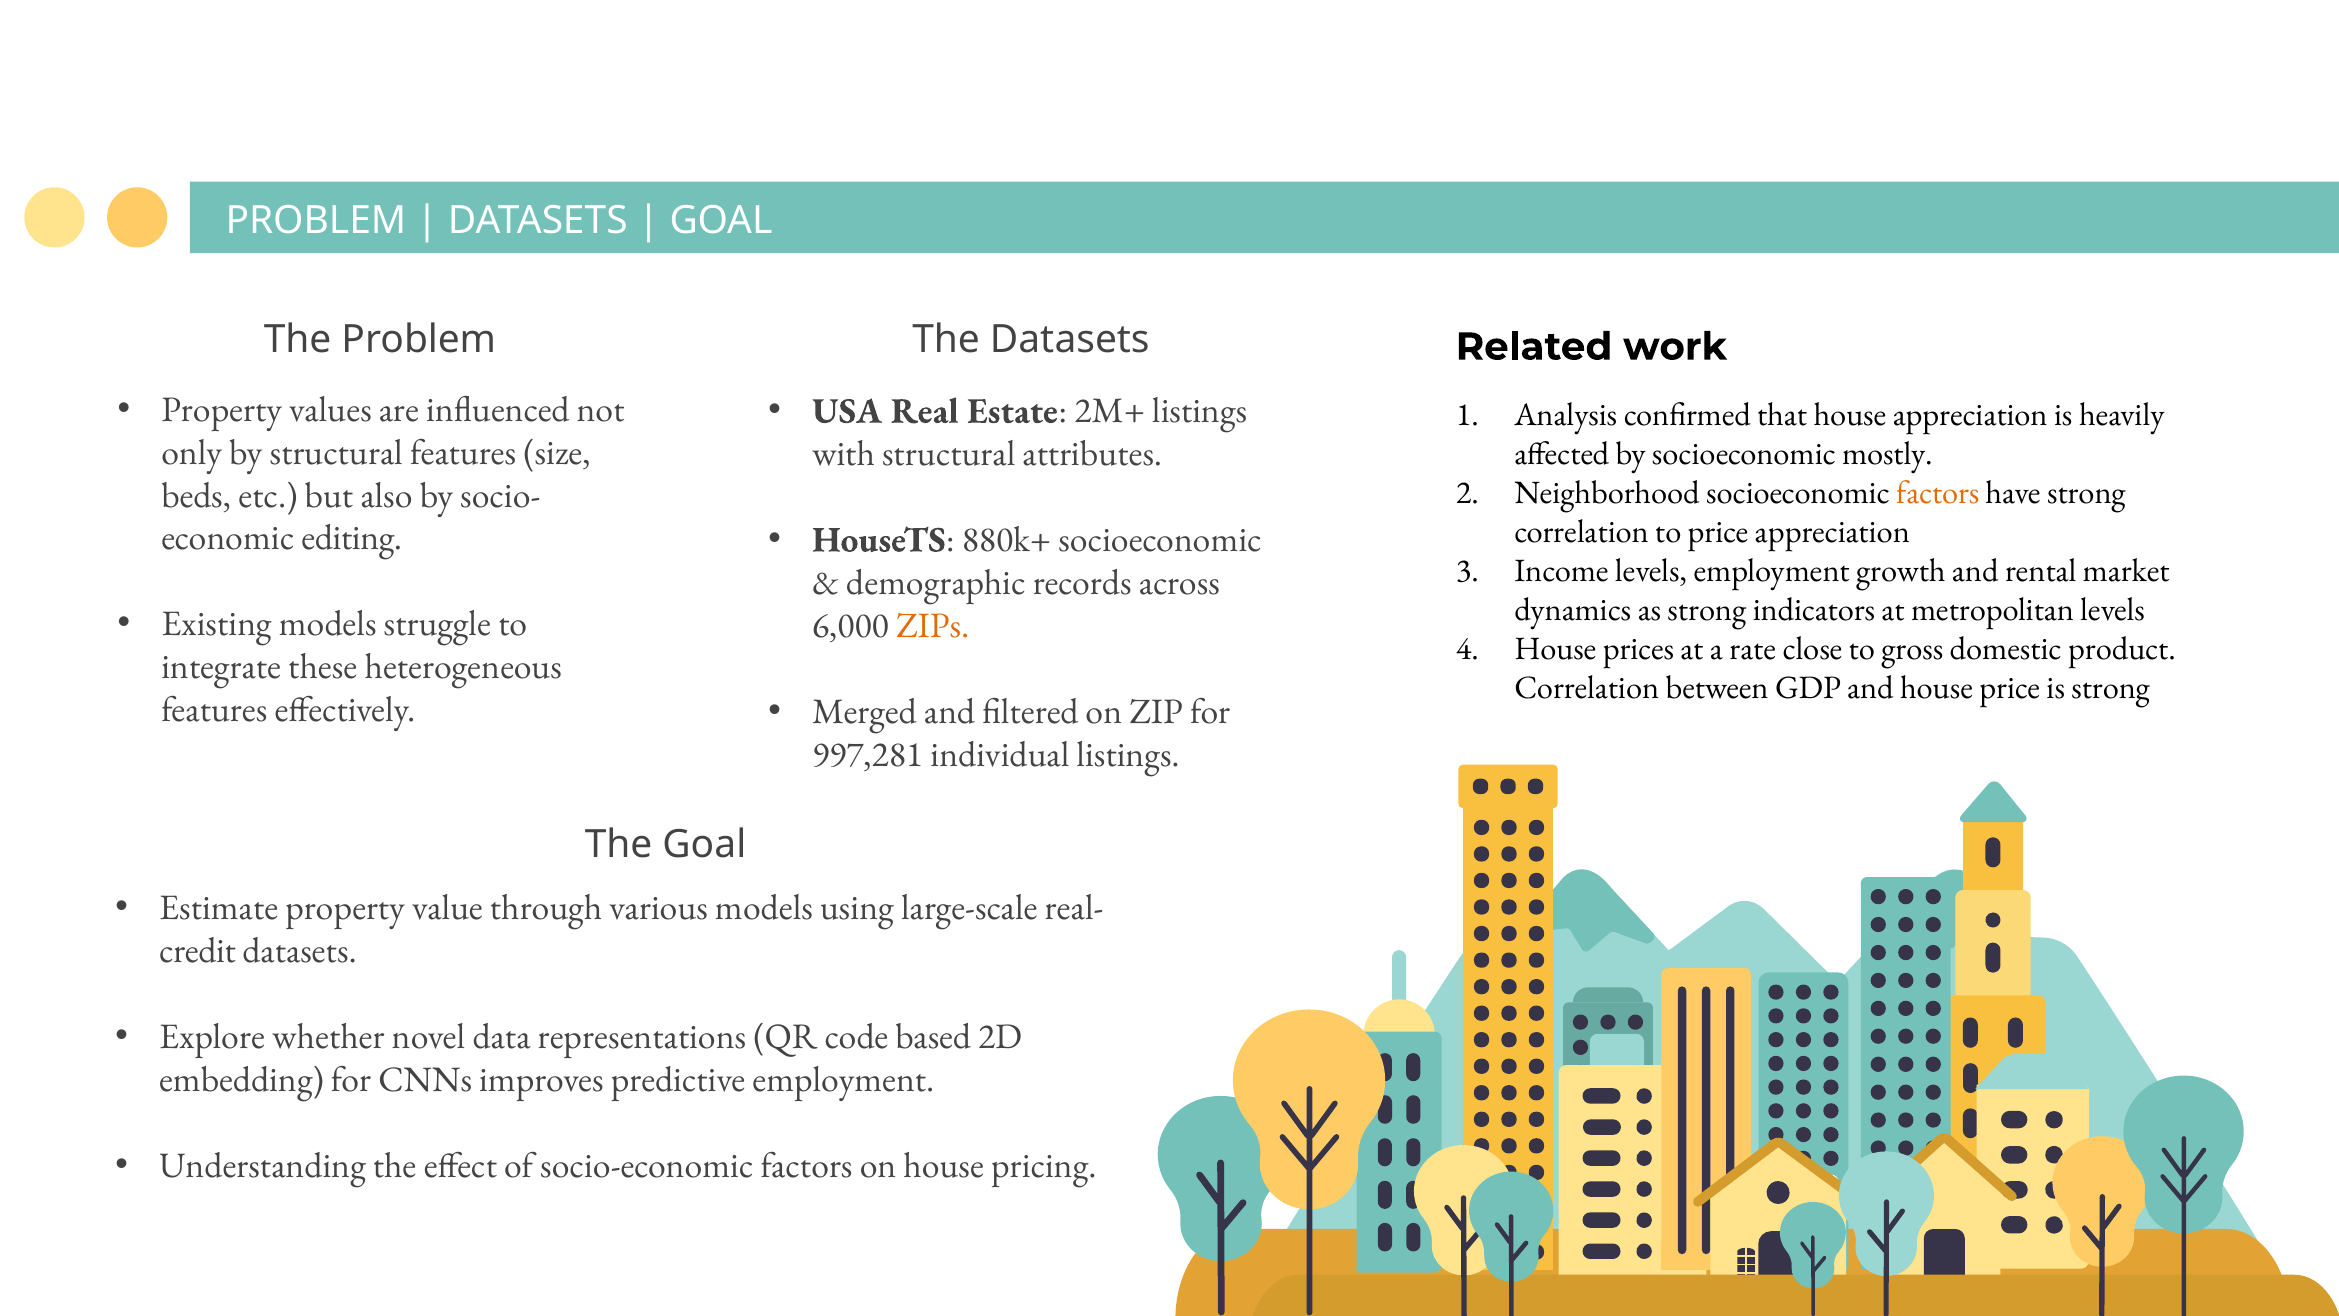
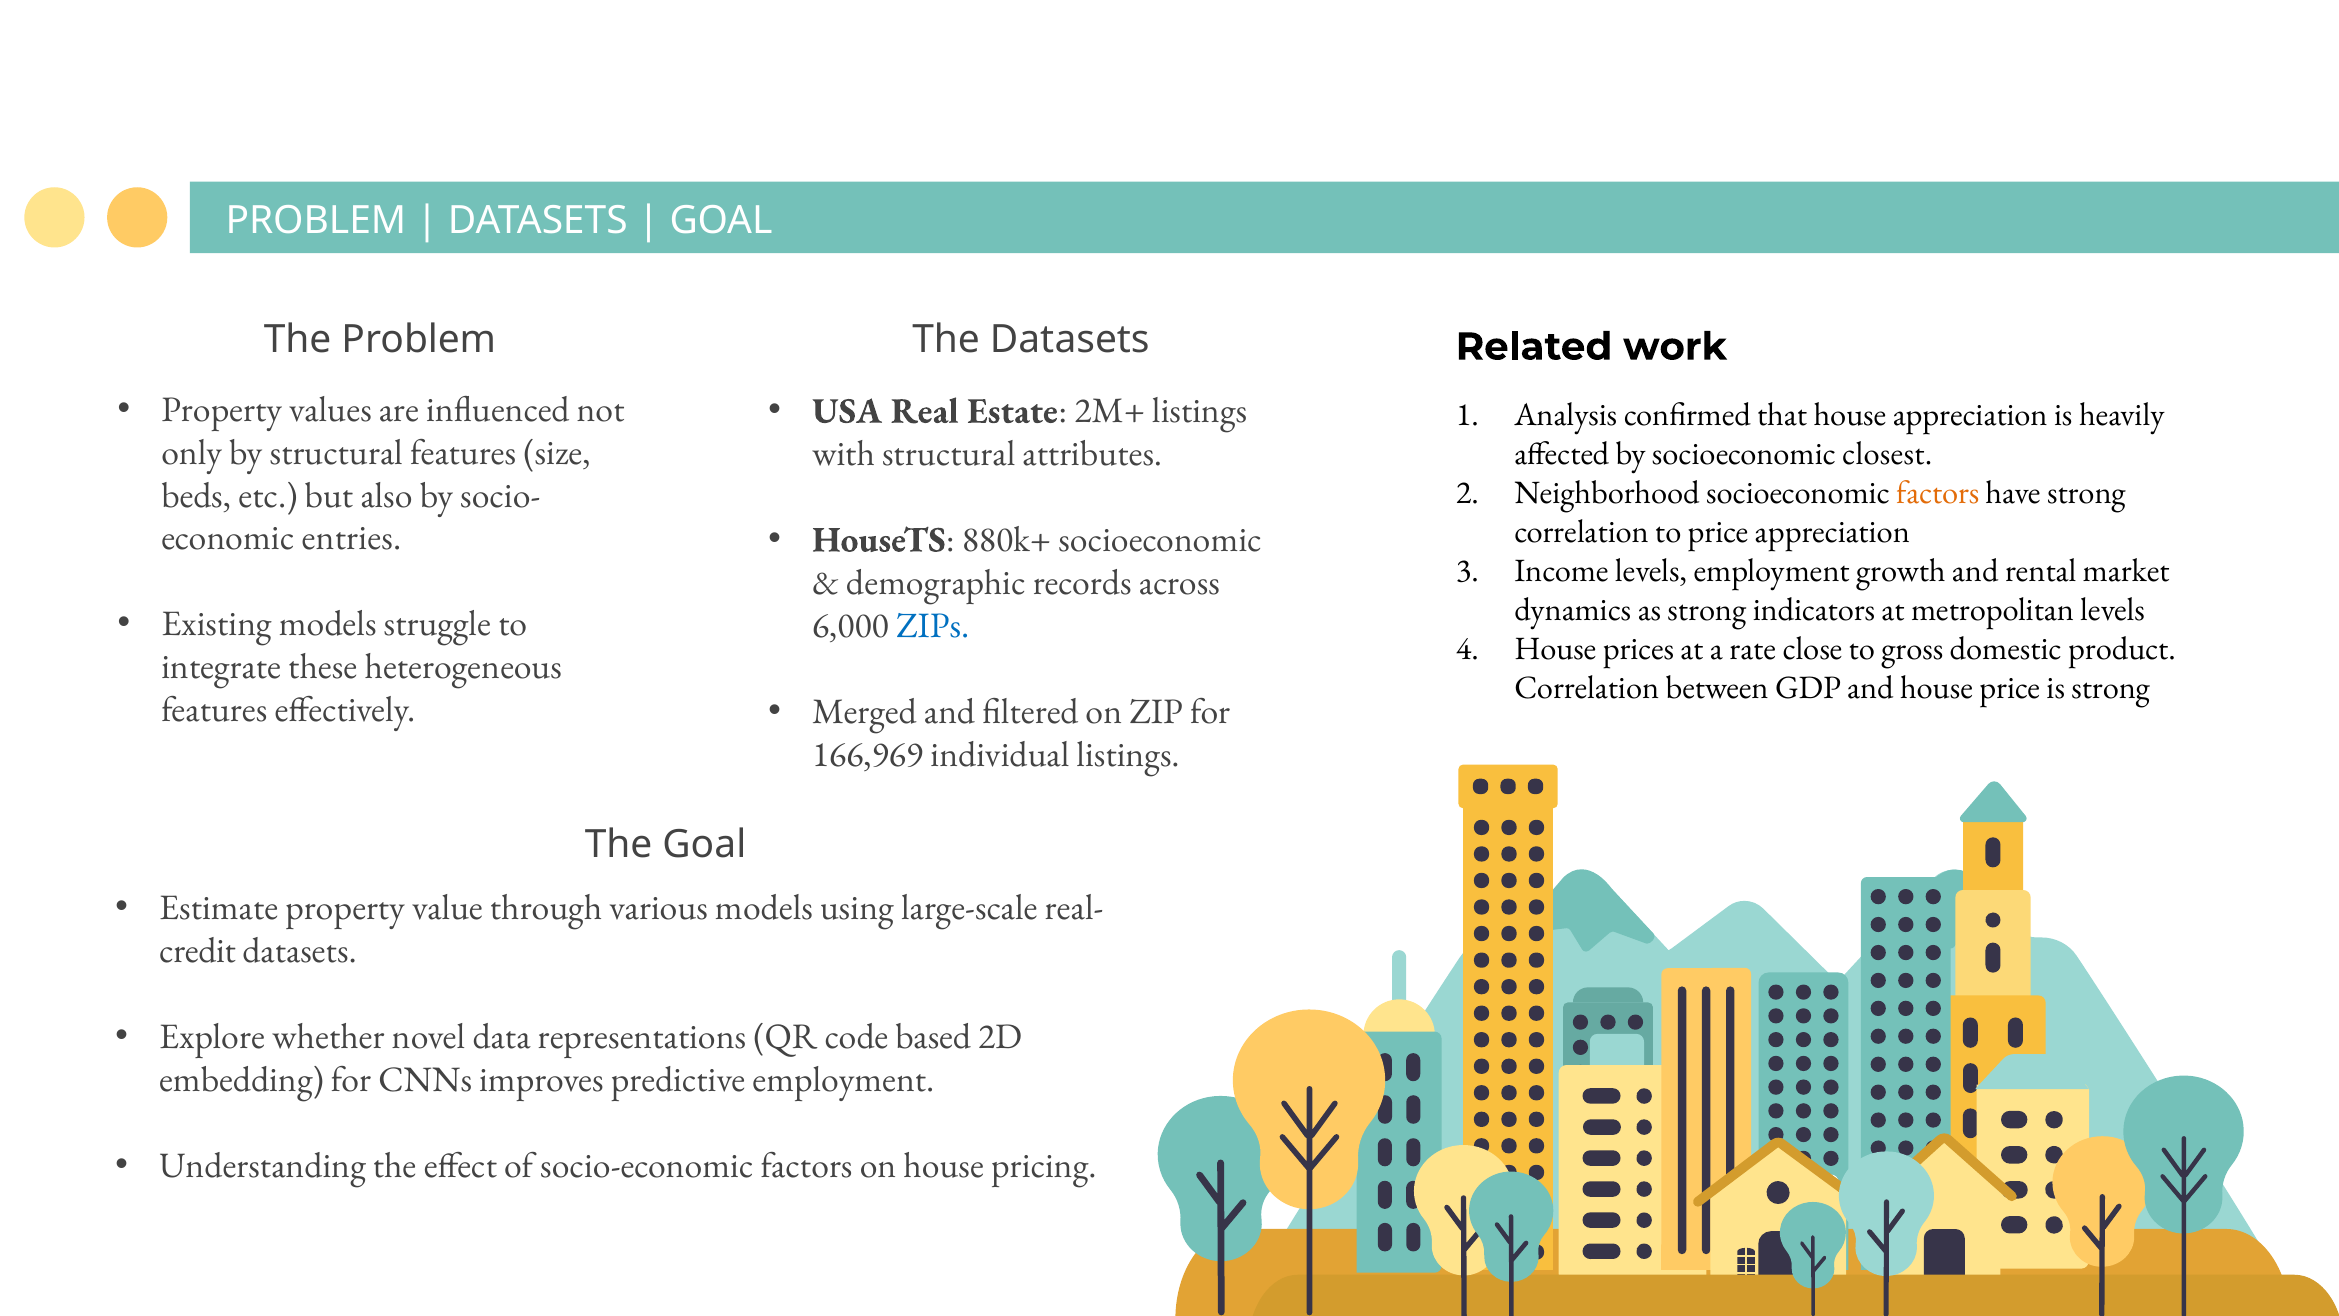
mostly: mostly -> closest
editing: editing -> entries
ZIPs colour: orange -> blue
997,281: 997,281 -> 166,969
